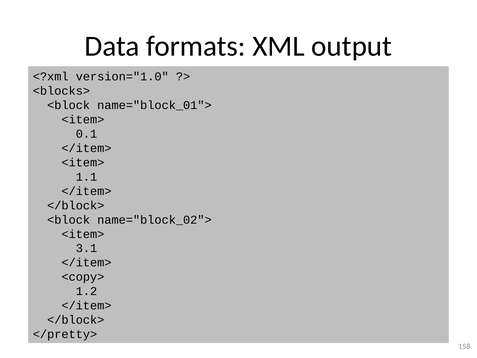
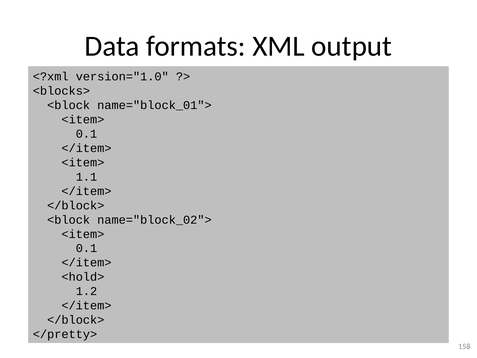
3.1 at (86, 248): 3.1 -> 0.1
<copy>: <copy> -> <hold>
